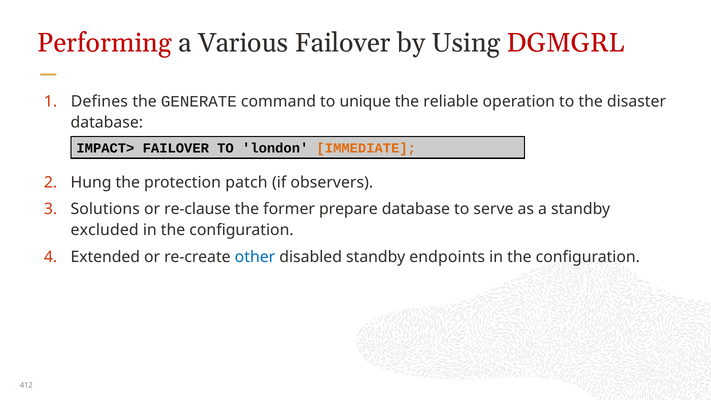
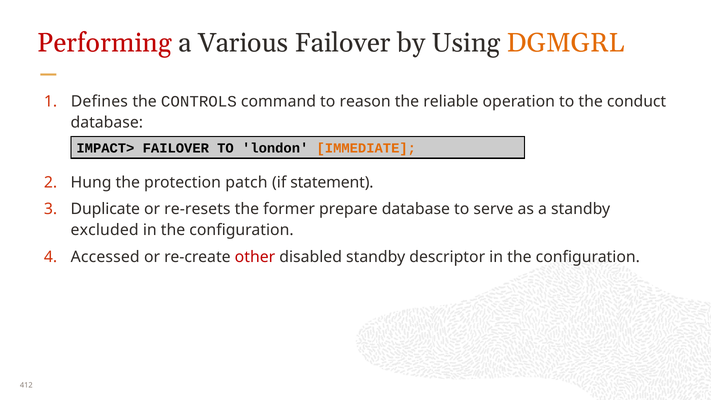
DGMGRL colour: red -> orange
GENERATE: GENERATE -> CONTROLS
unique: unique -> reason
disaster: disaster -> conduct
observers: observers -> statement
Solutions: Solutions -> Duplicate
re-clause: re-clause -> re-resets
Extended: Extended -> Accessed
other colour: blue -> red
endpoints: endpoints -> descriptor
